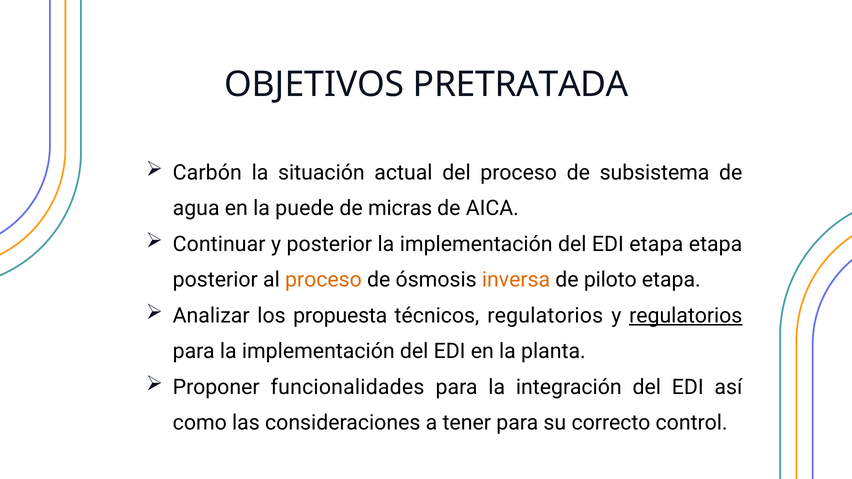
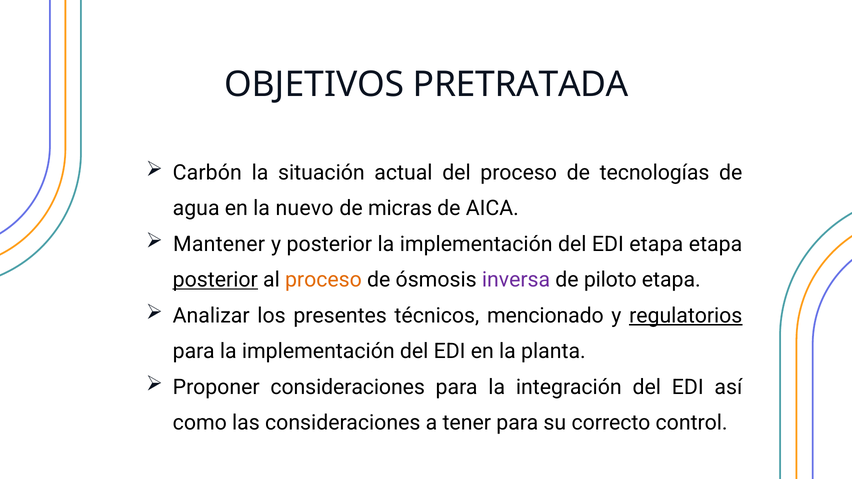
subsistema: subsistema -> tecnologías
puede: puede -> nuevo
Continuar: Continuar -> Mantener
posterior at (215, 280) underline: none -> present
inversa colour: orange -> purple
propuesta: propuesta -> presentes
técnicos regulatorios: regulatorios -> mencionado
Proponer funcionalidades: funcionalidades -> consideraciones
